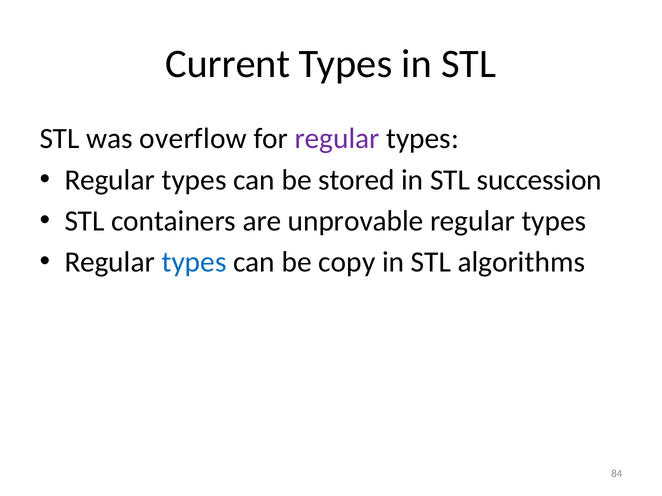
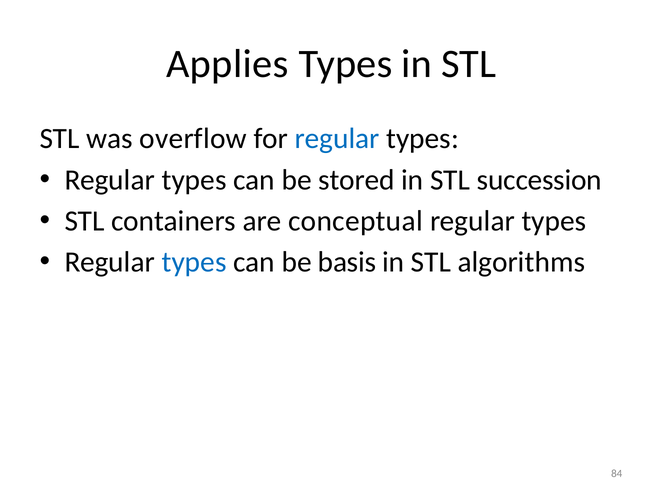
Current: Current -> Applies
regular at (337, 139) colour: purple -> blue
unprovable: unprovable -> conceptual
copy: copy -> basis
